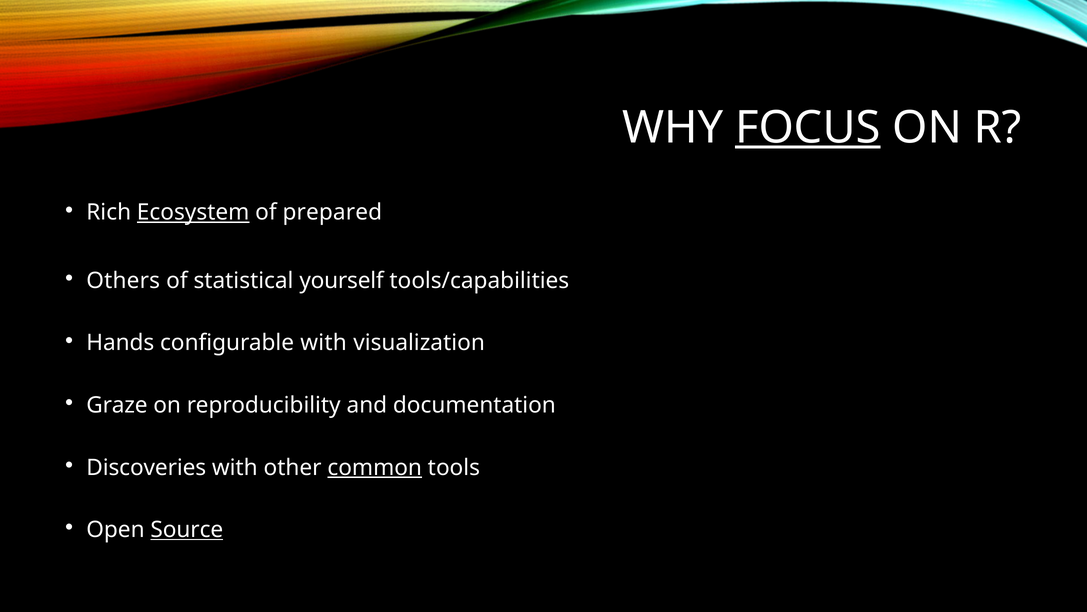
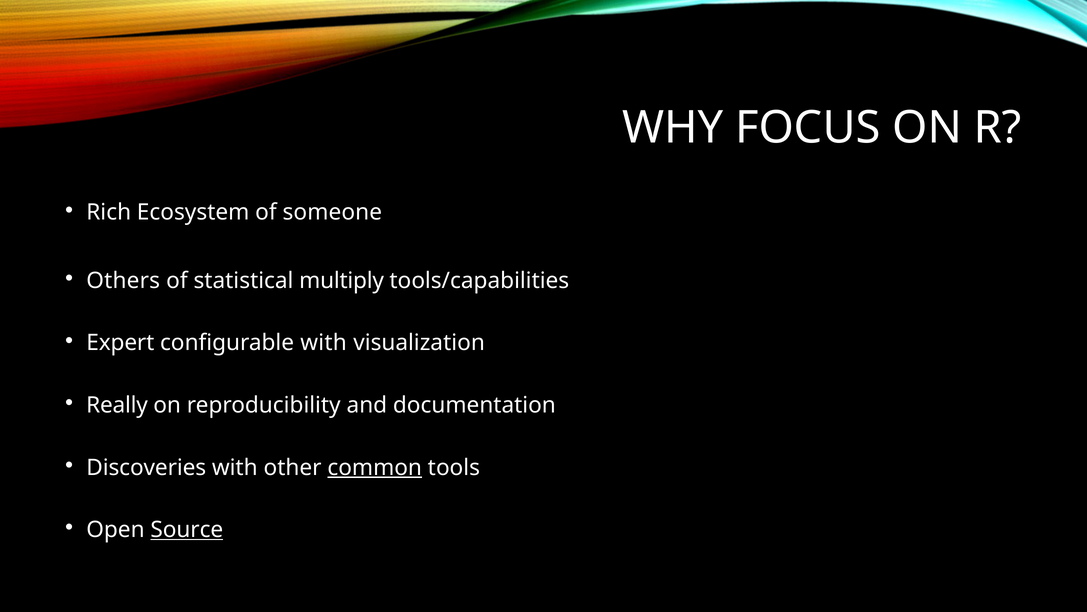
FOCUS underline: present -> none
Ecosystem underline: present -> none
prepared: prepared -> someone
yourself: yourself -> multiply
Hands: Hands -> Expert
Graze: Graze -> Really
